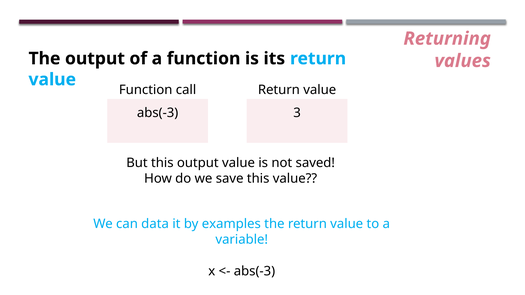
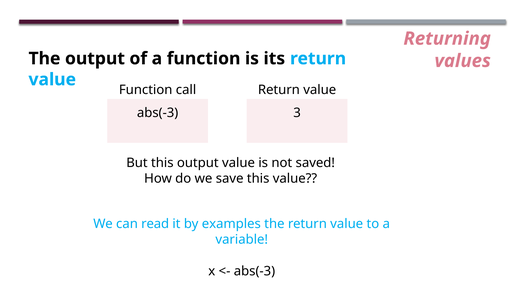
data: data -> read
